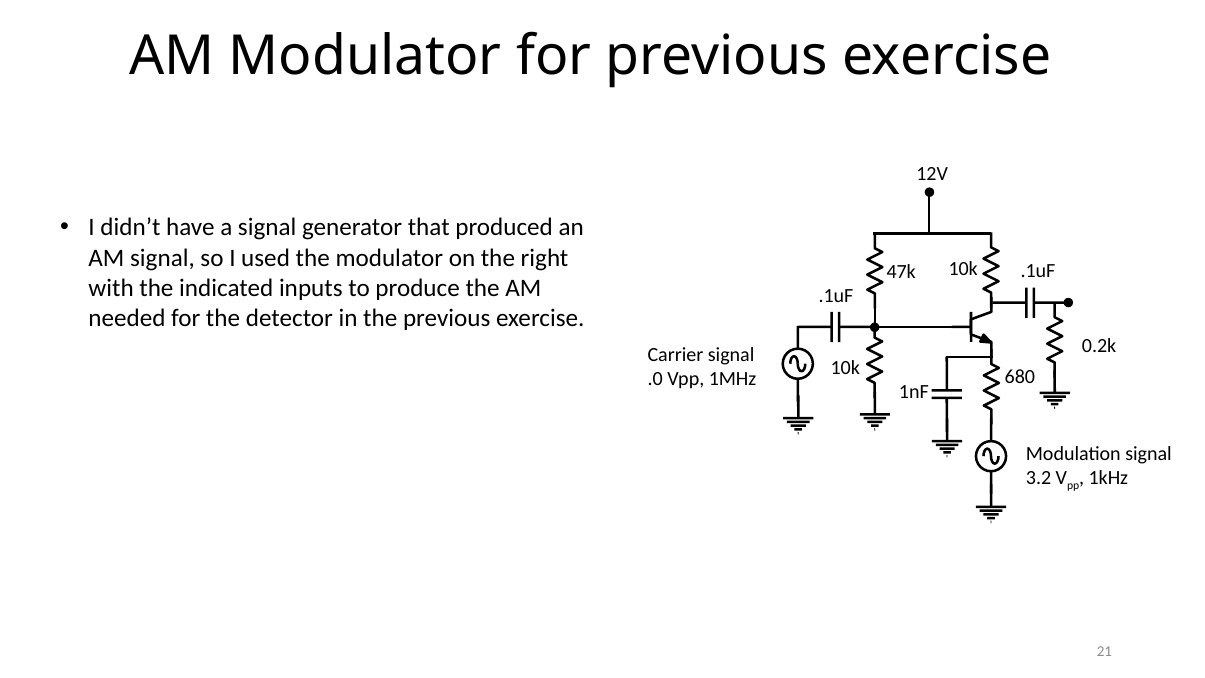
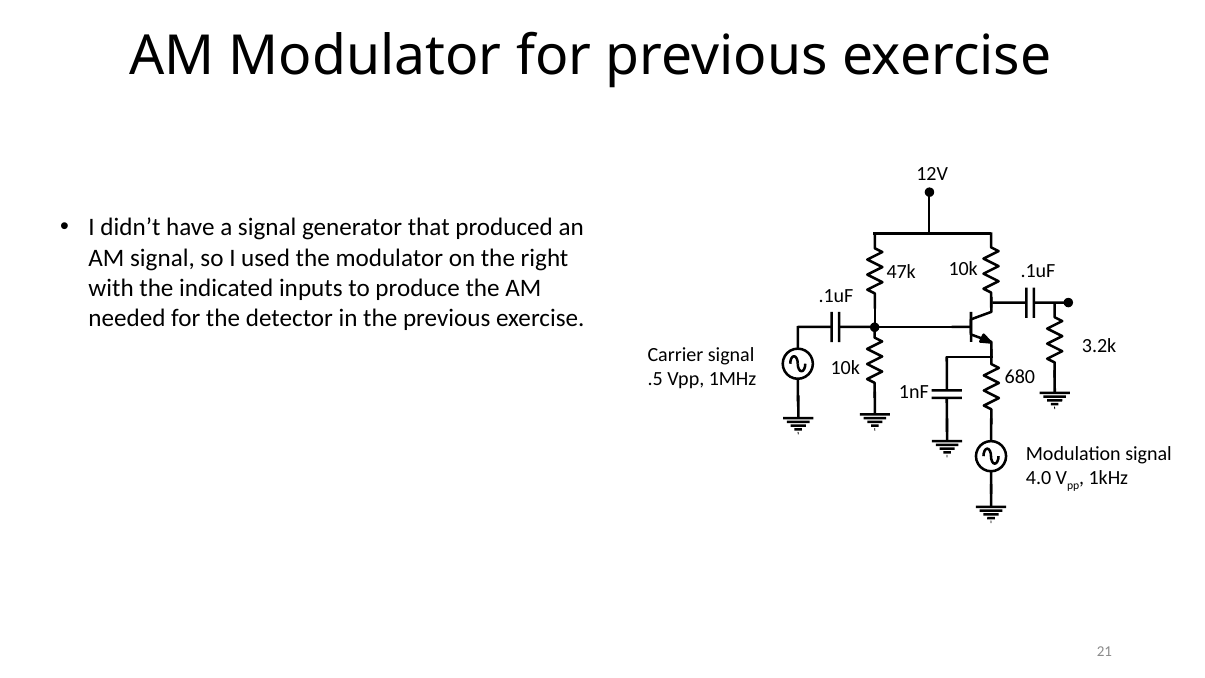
0.2k: 0.2k -> 3.2k
.0: .0 -> .5
3.2: 3.2 -> 4.0
